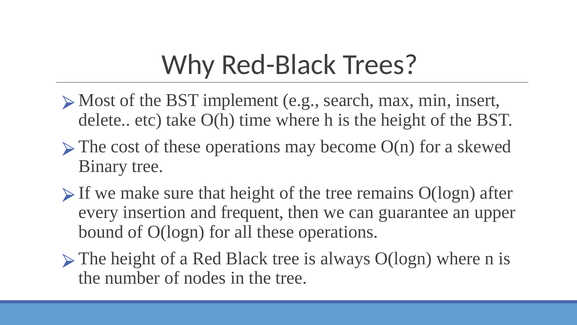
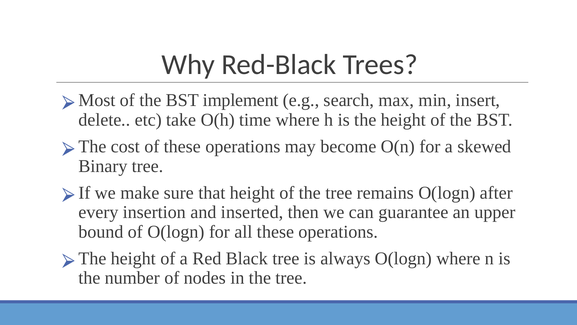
frequent: frequent -> inserted
